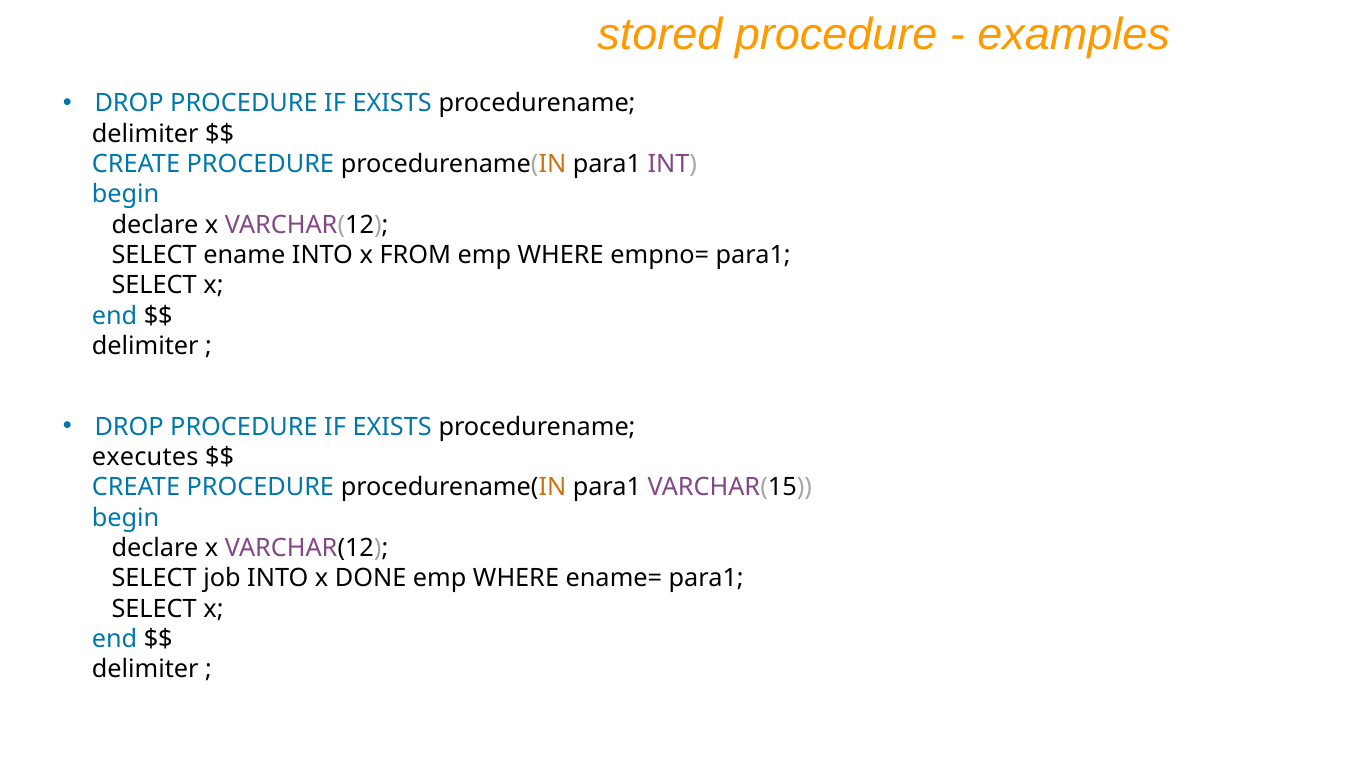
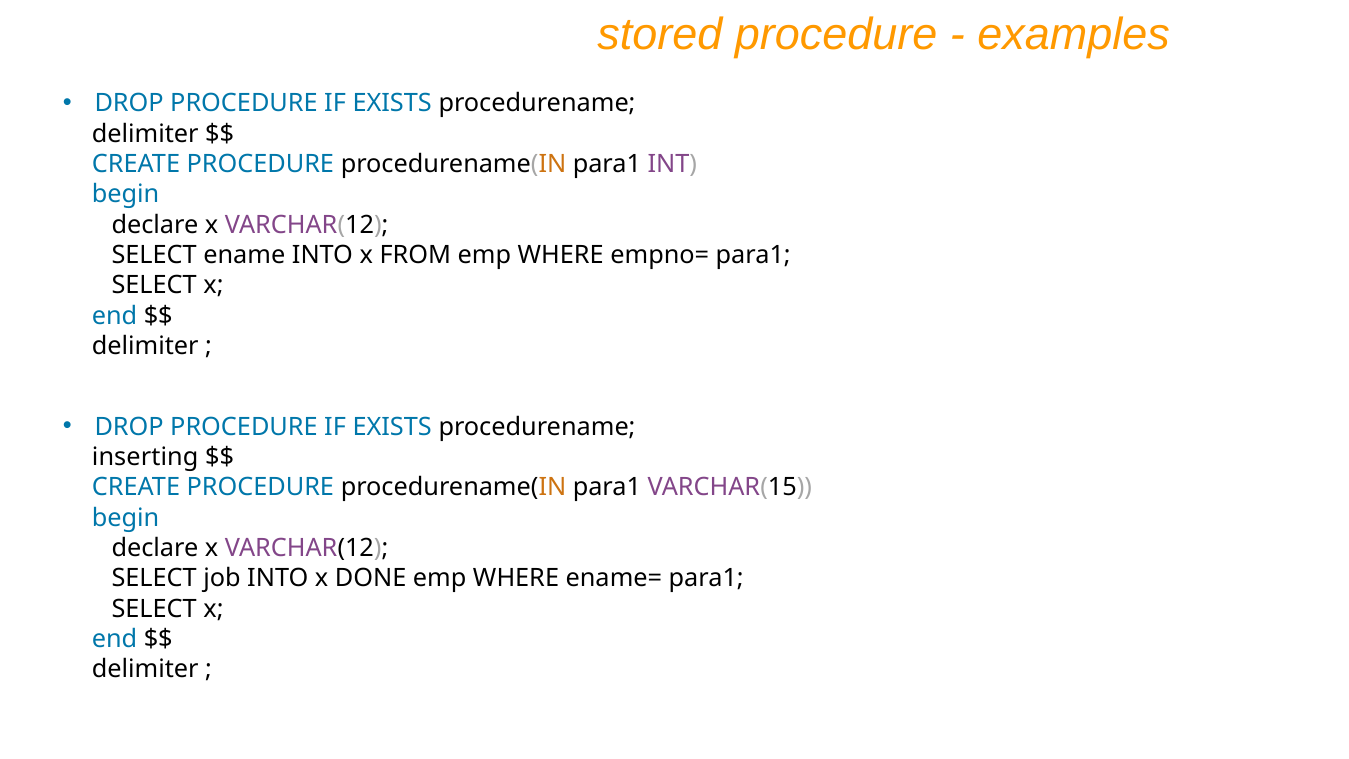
executes: executes -> inserting
